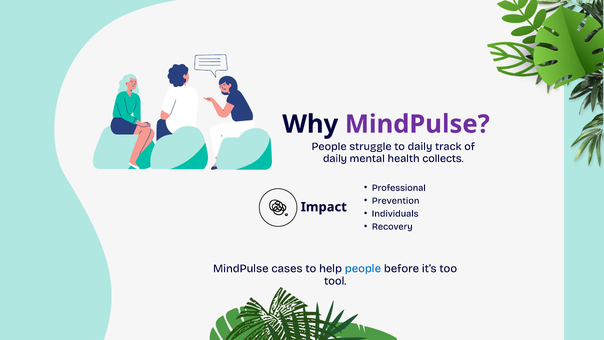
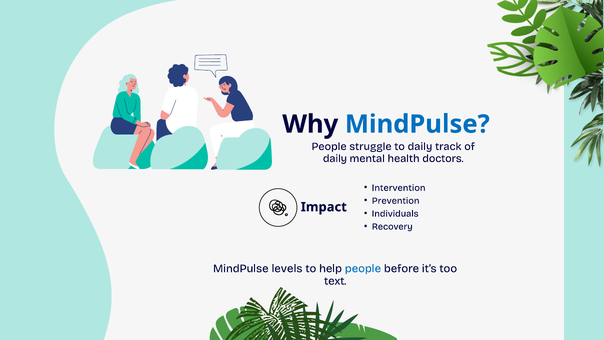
MindPulse at (417, 124) colour: purple -> blue
collects: collects -> doctors
Professional: Professional -> Intervention
cases: cases -> levels
tool: tool -> text
